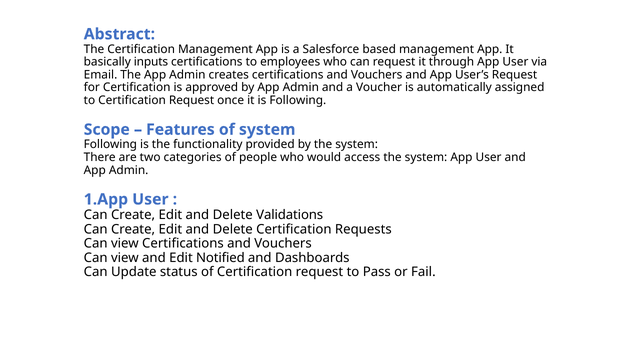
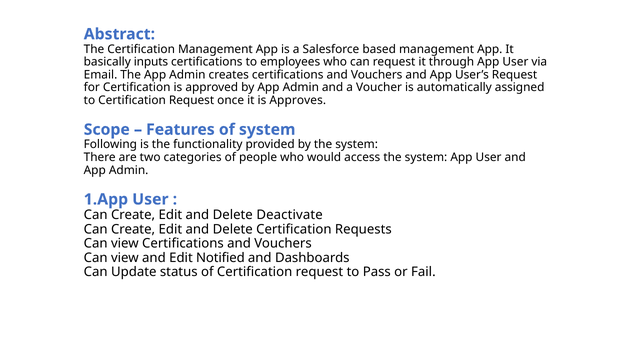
is Following: Following -> Approves
Validations: Validations -> Deactivate
